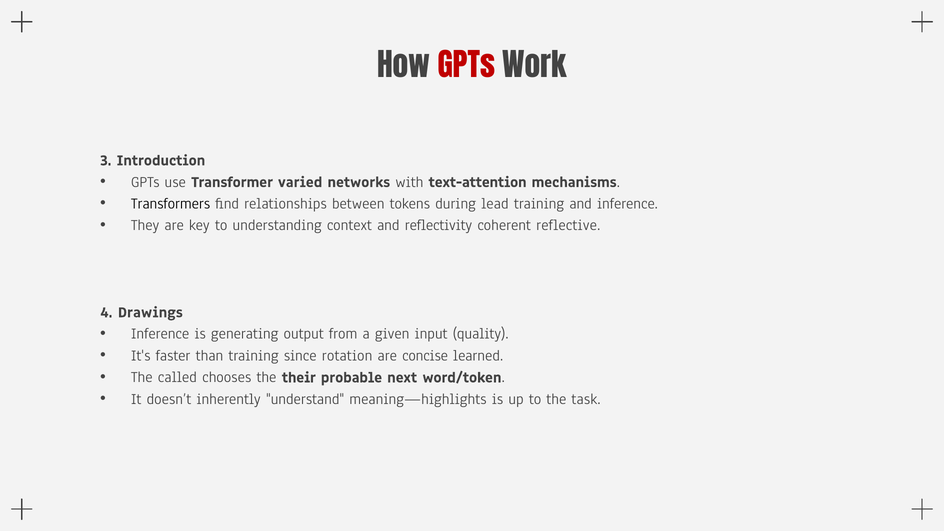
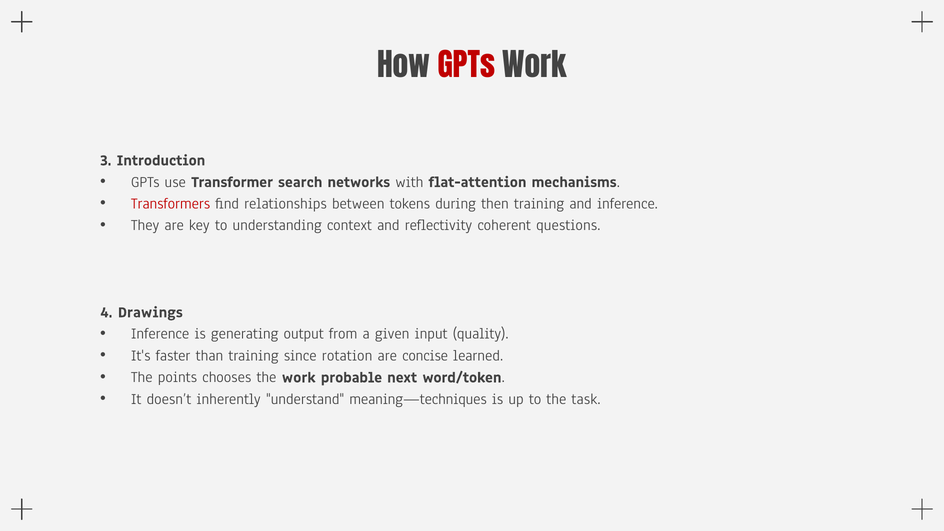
varied: varied -> search
text-attention: text-attention -> flat-attention
Transformers colour: black -> red
lead: lead -> then
reflective: reflective -> questions
called: called -> points
the their: their -> work
meaning—highlights: meaning—highlights -> meaning—techniques
